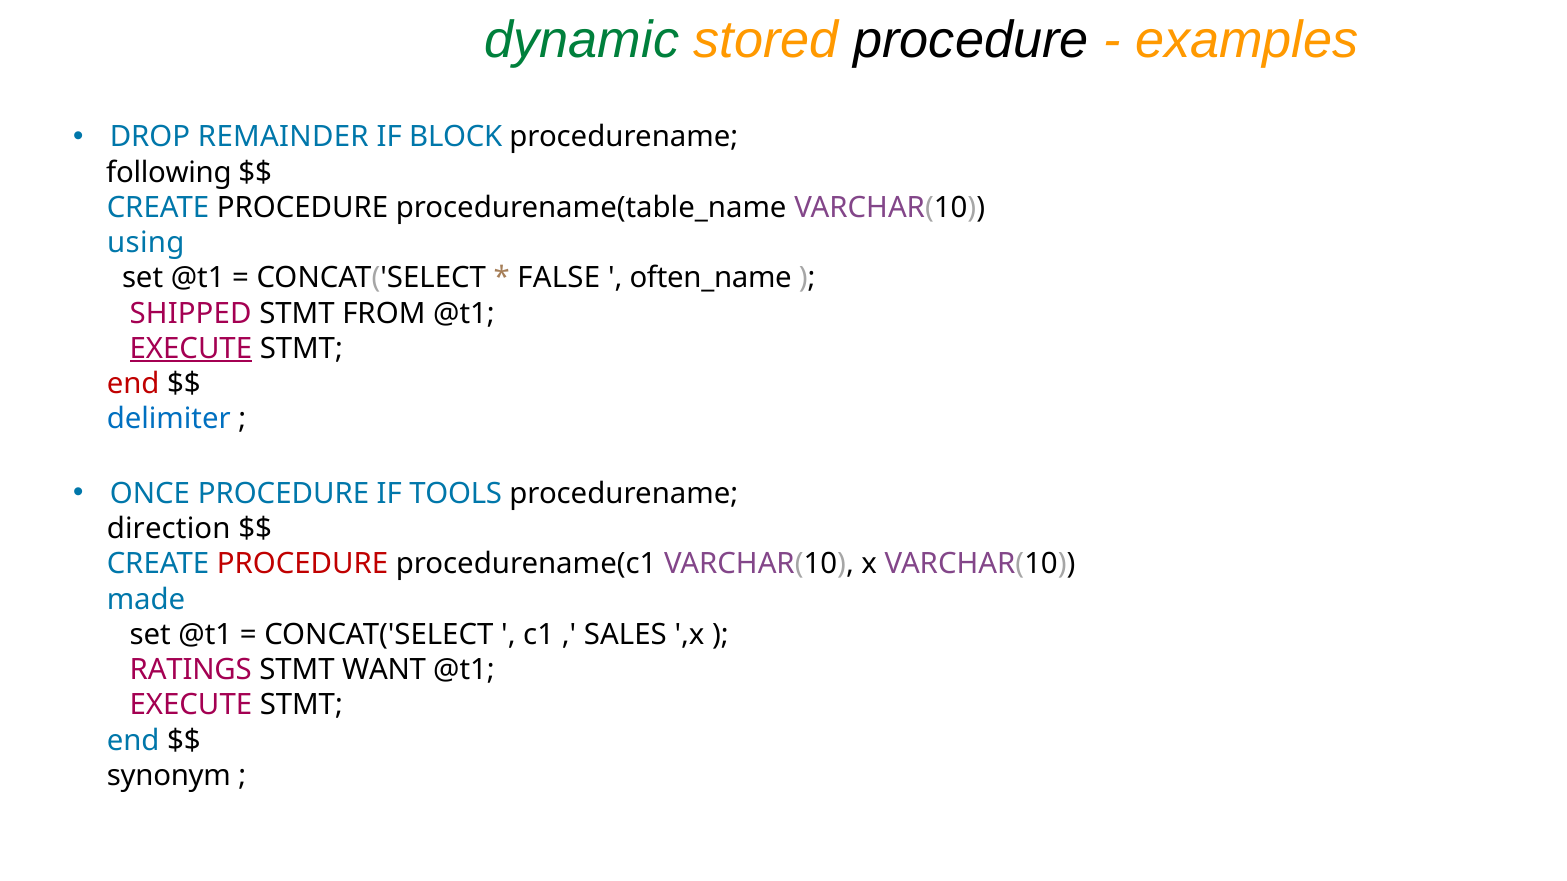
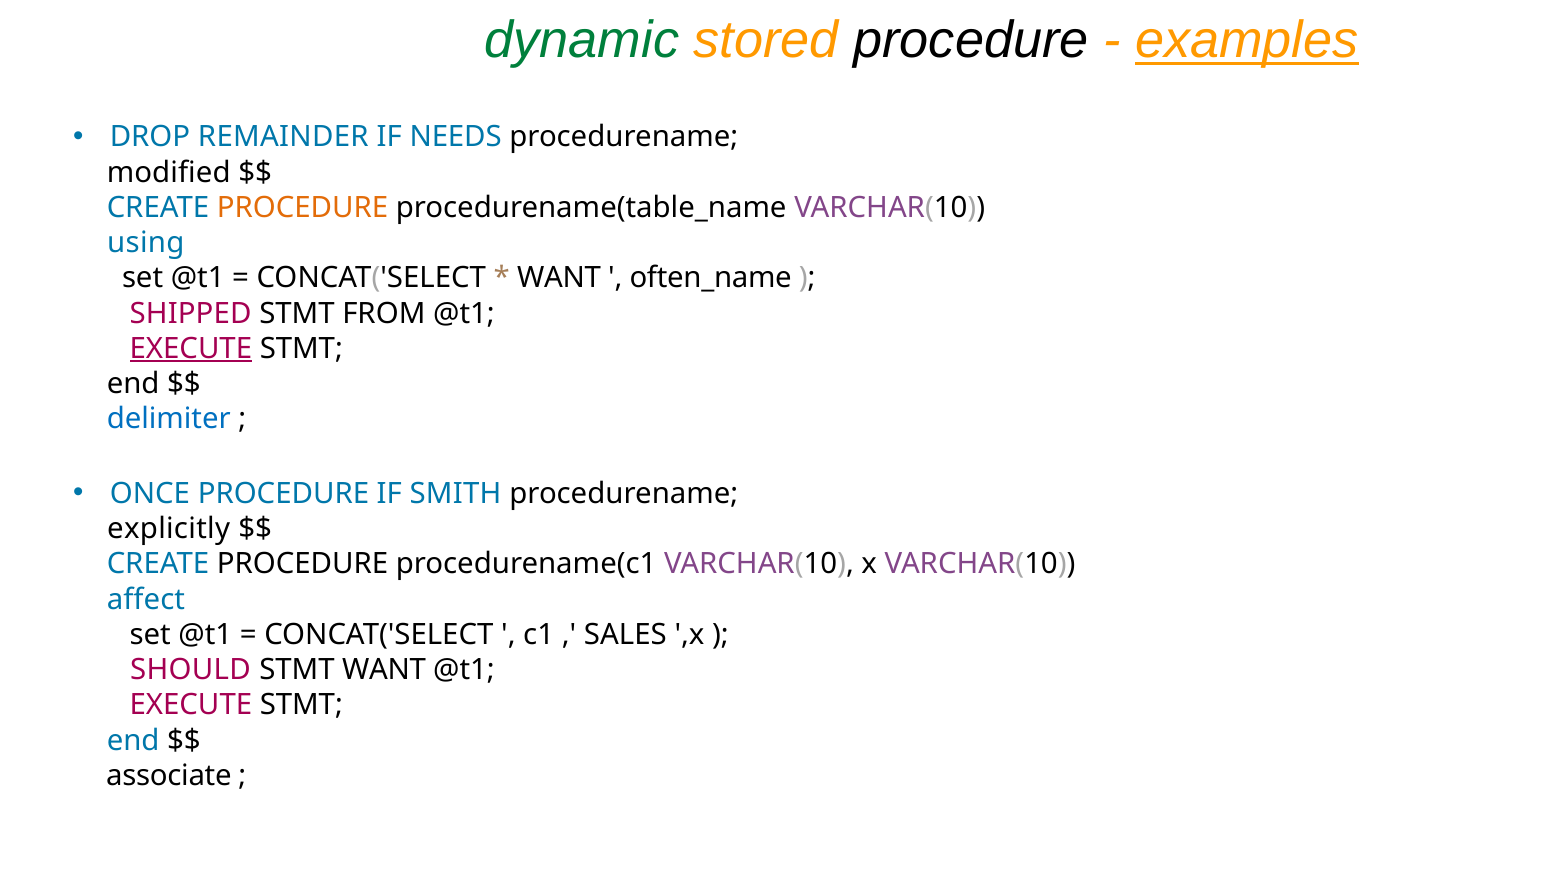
examples underline: none -> present
BLOCK: BLOCK -> NEEDS
following: following -> modified
PROCEDURE at (302, 208) colour: black -> orange
FALSE at (559, 278): FALSE -> WANT
end at (133, 384) colour: red -> black
TOOLS: TOOLS -> SMITH
direction: direction -> explicitly
PROCEDURE at (302, 564) colour: red -> black
made: made -> affect
RATINGS: RATINGS -> SHOULD
synonym: synonym -> associate
